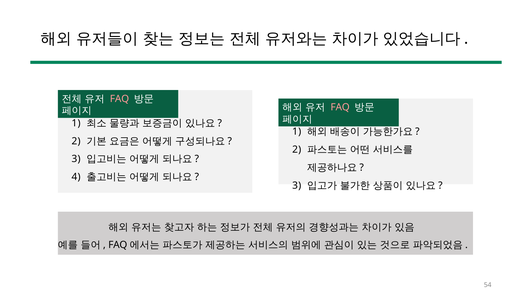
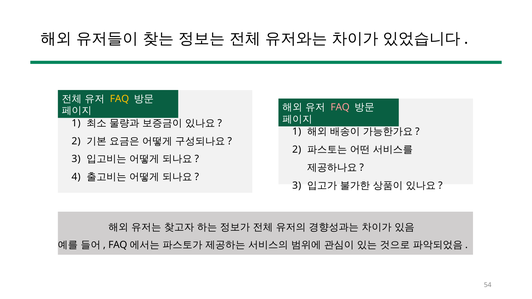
FAQ at (119, 99) colour: pink -> yellow
